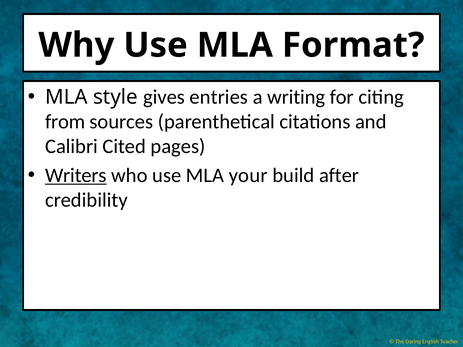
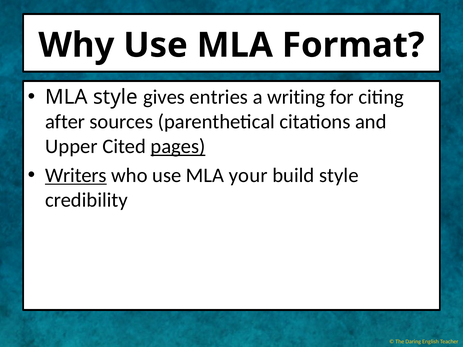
from: from -> after
Calibri: Calibri -> Upper
pages underline: none -> present
build after: after -> style
